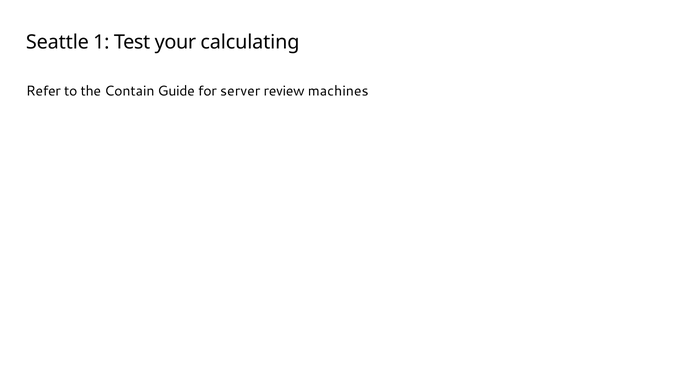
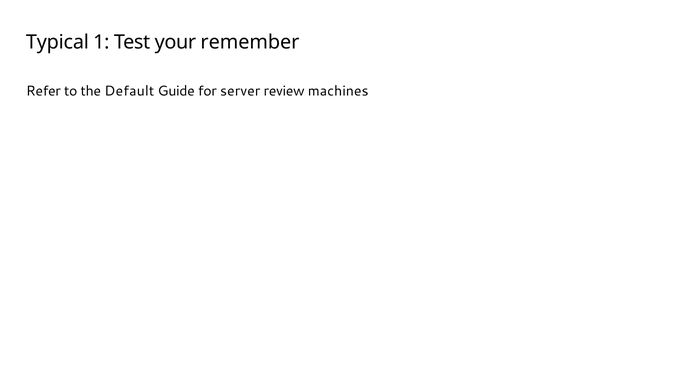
Seattle: Seattle -> Typical
calculating: calculating -> remember
Contain: Contain -> Default
